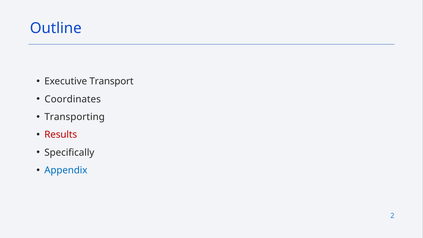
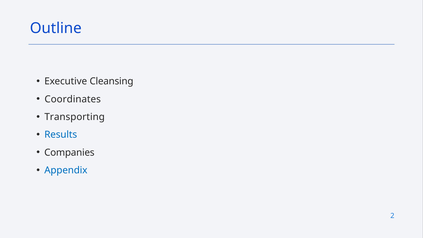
Transport: Transport -> Cleansing
Results colour: red -> blue
Specifically: Specifically -> Companies
